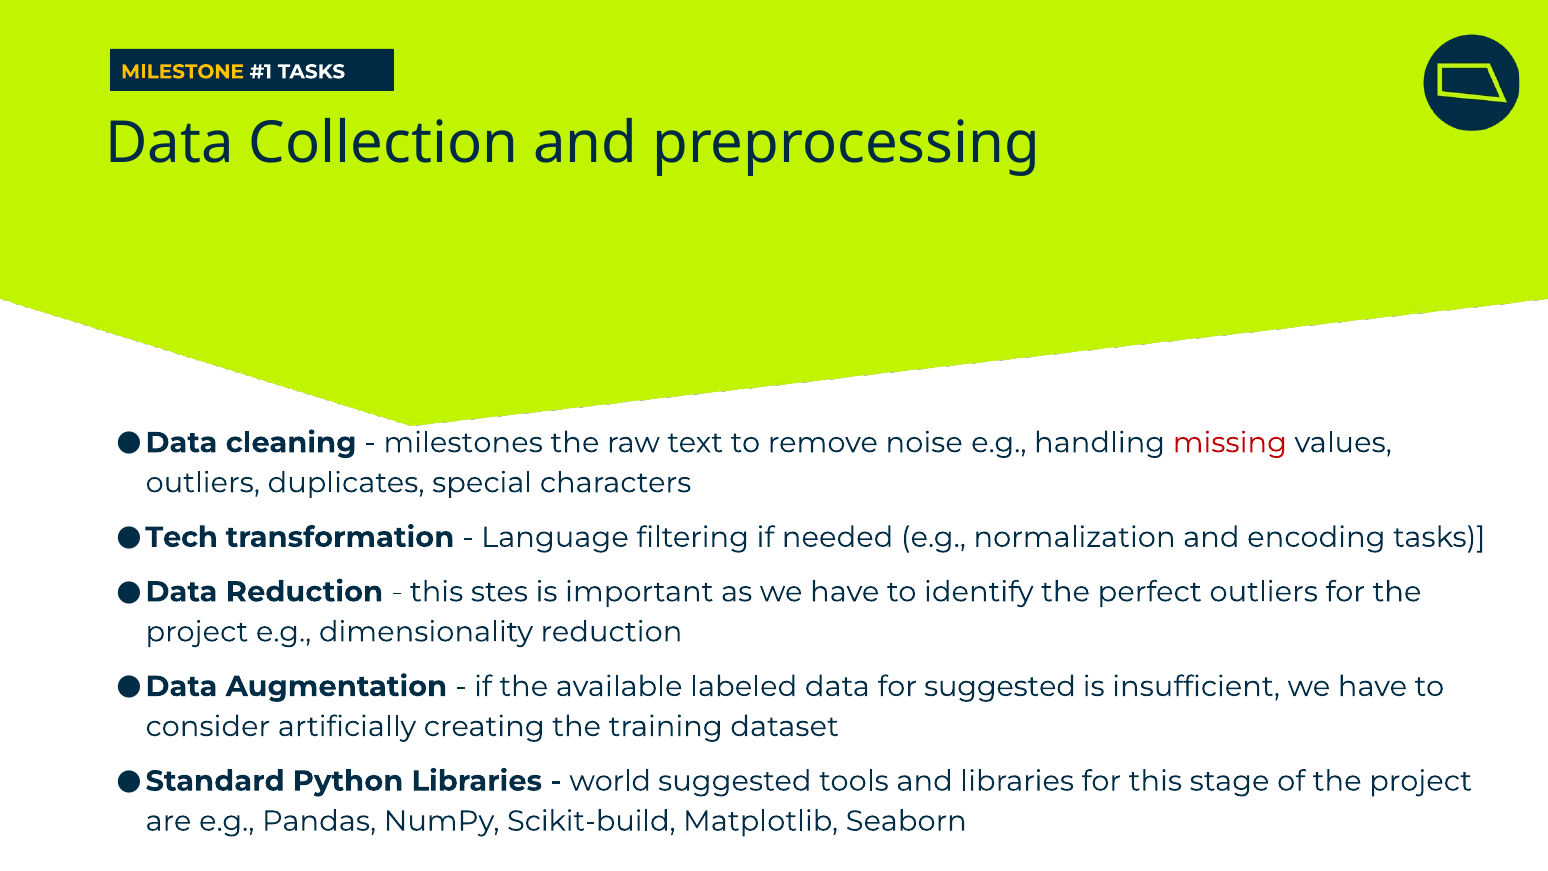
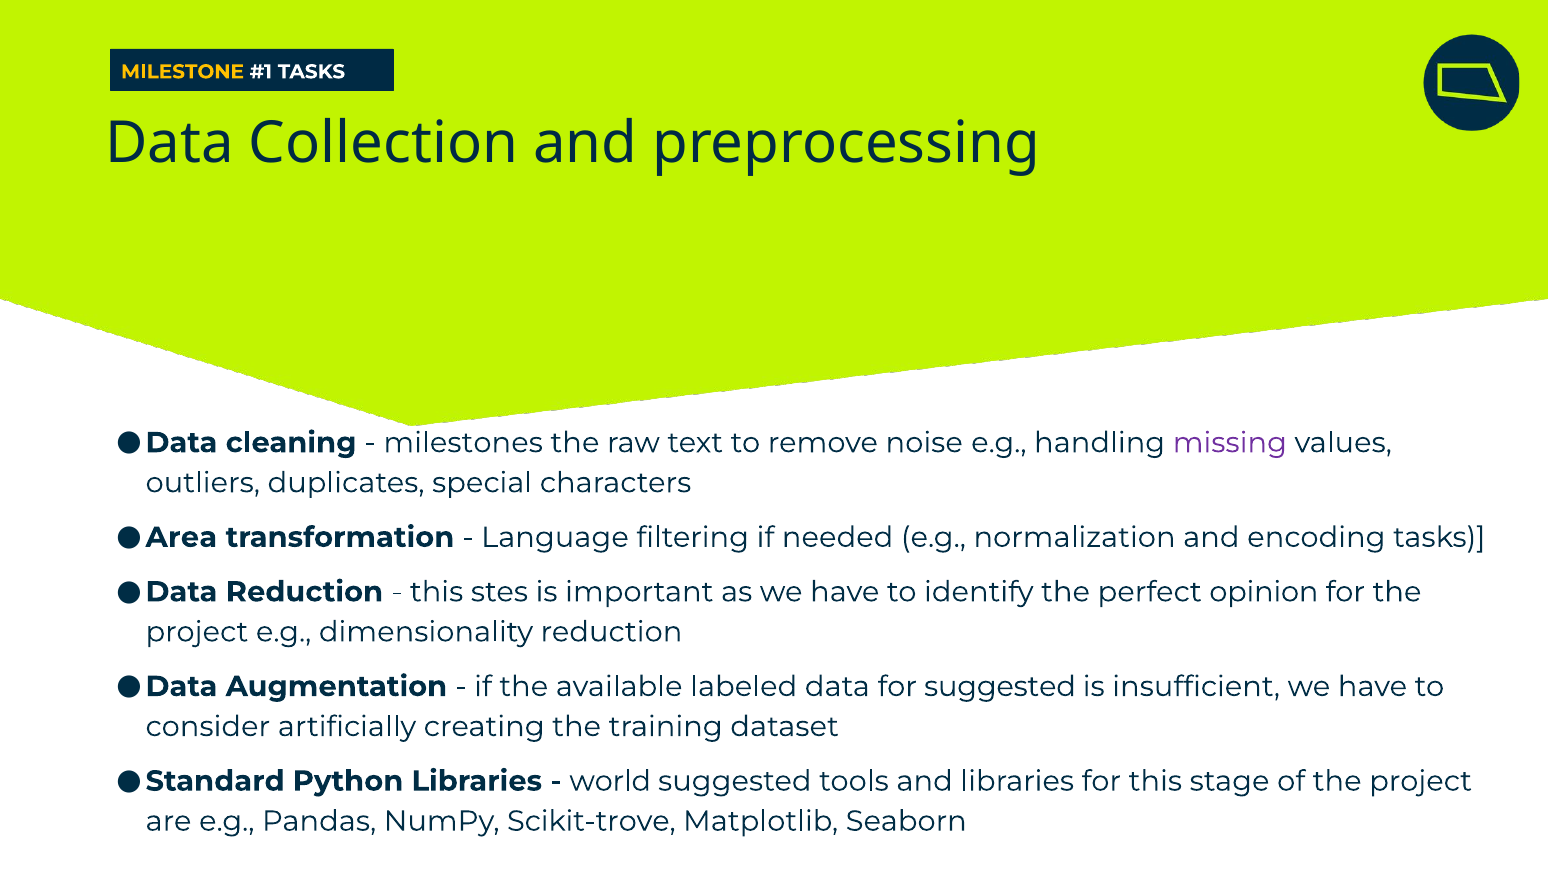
missing colour: red -> purple
Tech: Tech -> Area
perfect outliers: outliers -> opinion
Scikit-build: Scikit-build -> Scikit-trove
